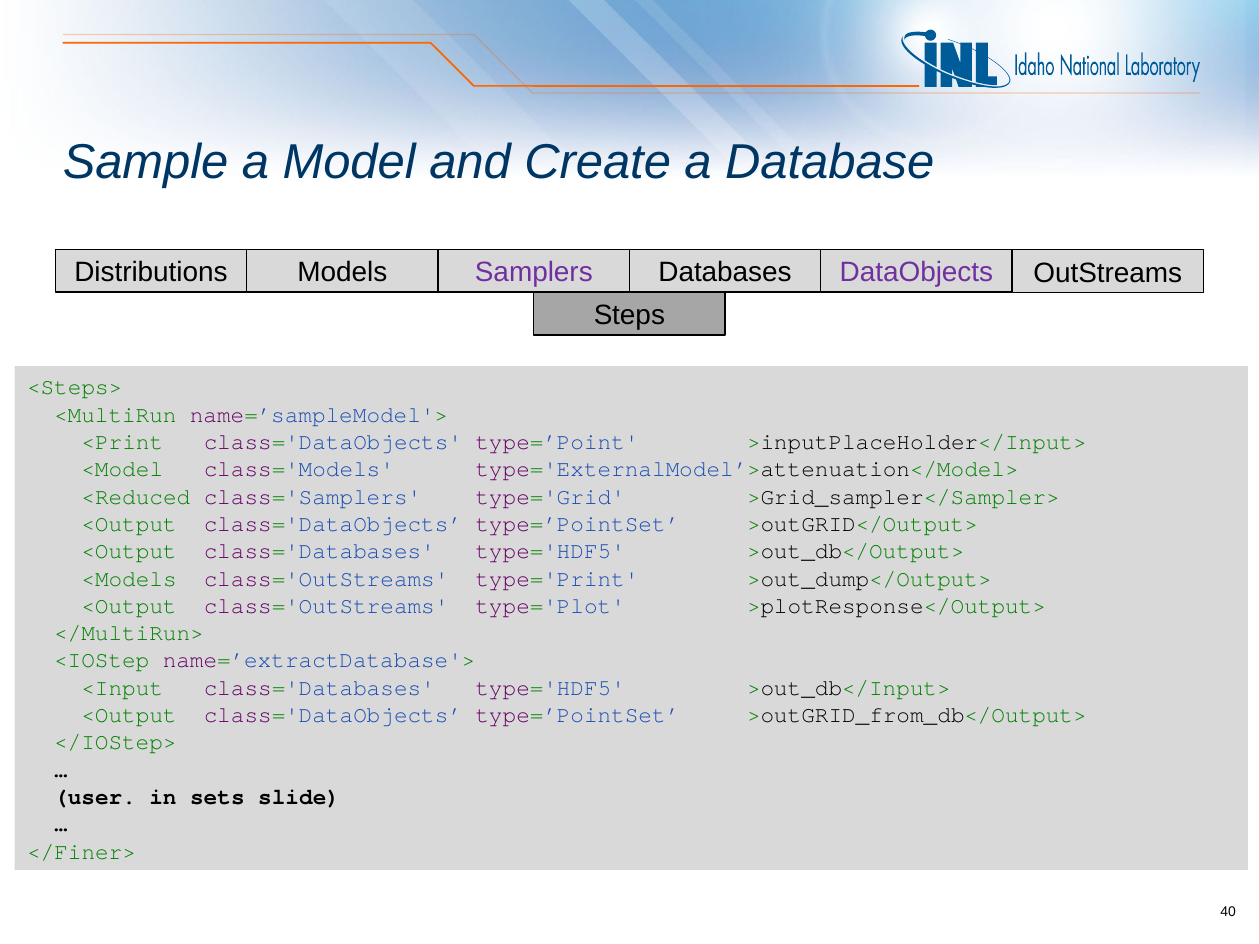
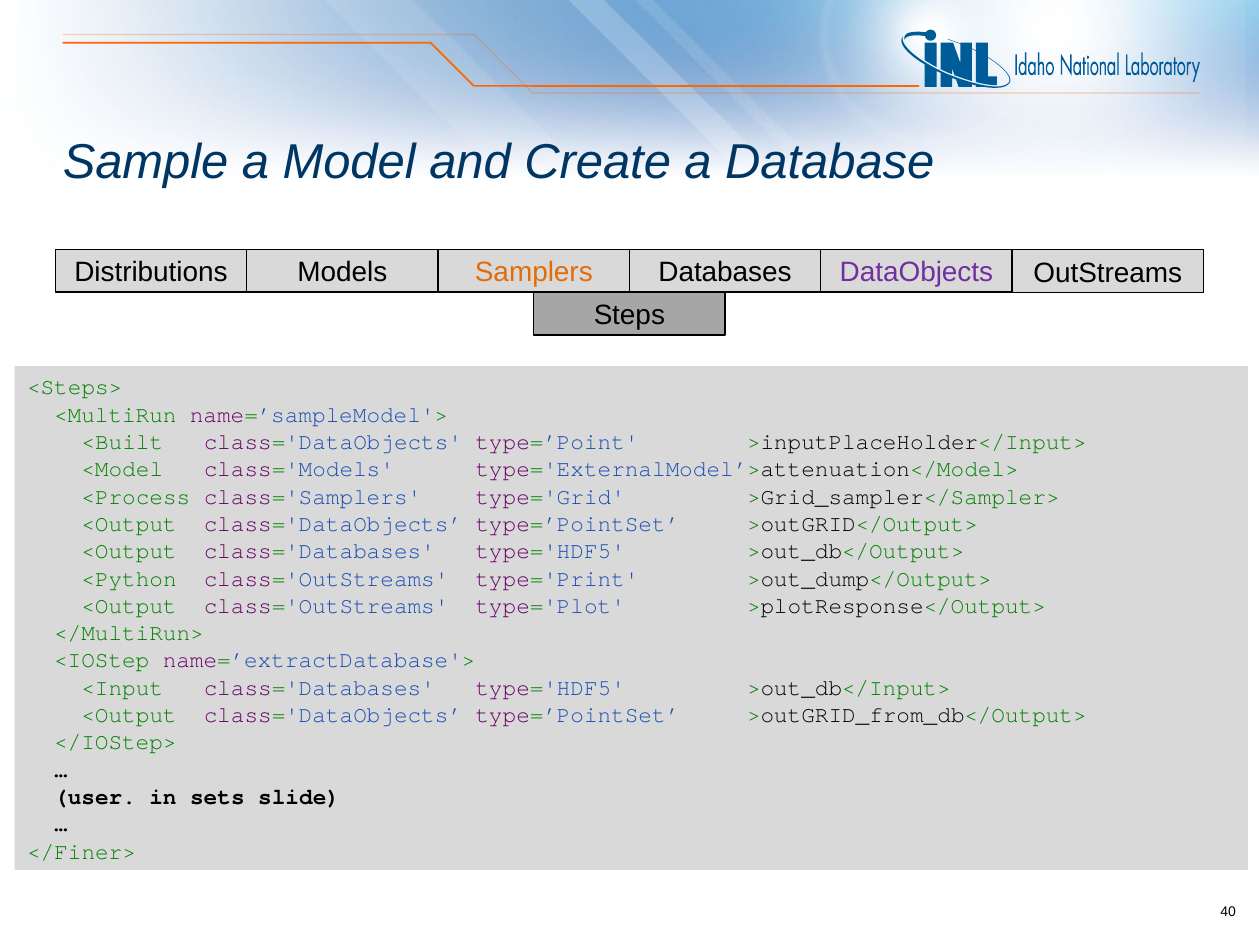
Samplers colour: purple -> orange
<Print: <Print -> <Built
<Reduced: <Reduced -> <Process
<Models: <Models -> <Python
